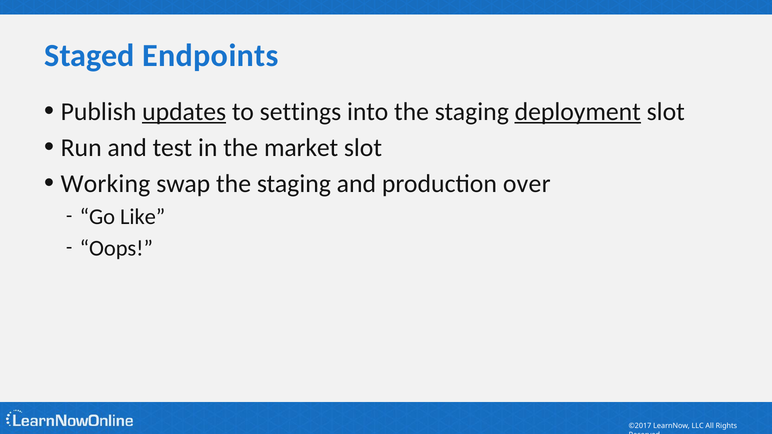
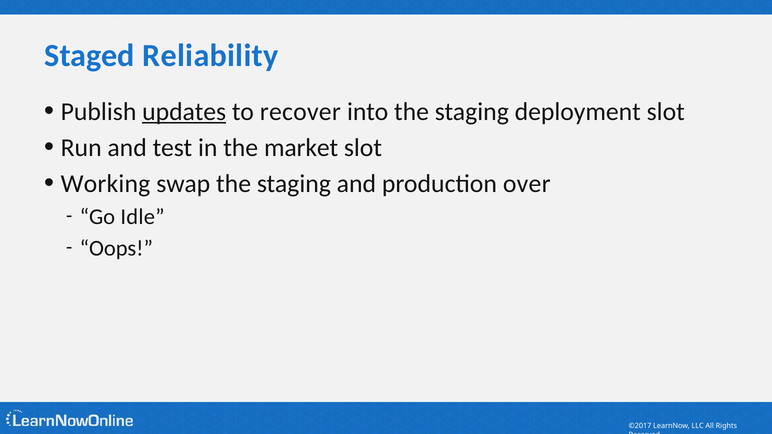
Endpoints: Endpoints -> Reliability
settings: settings -> recover
deployment underline: present -> none
Like: Like -> Idle
